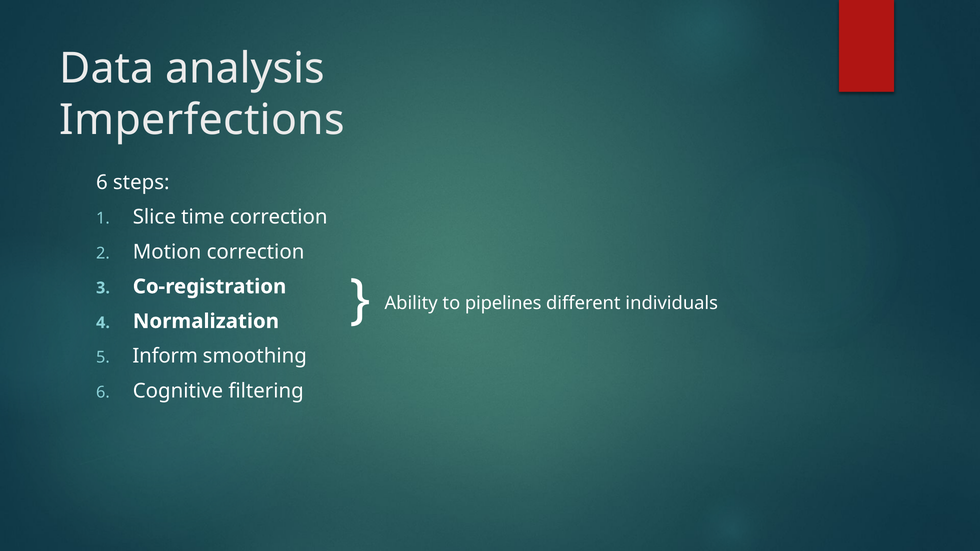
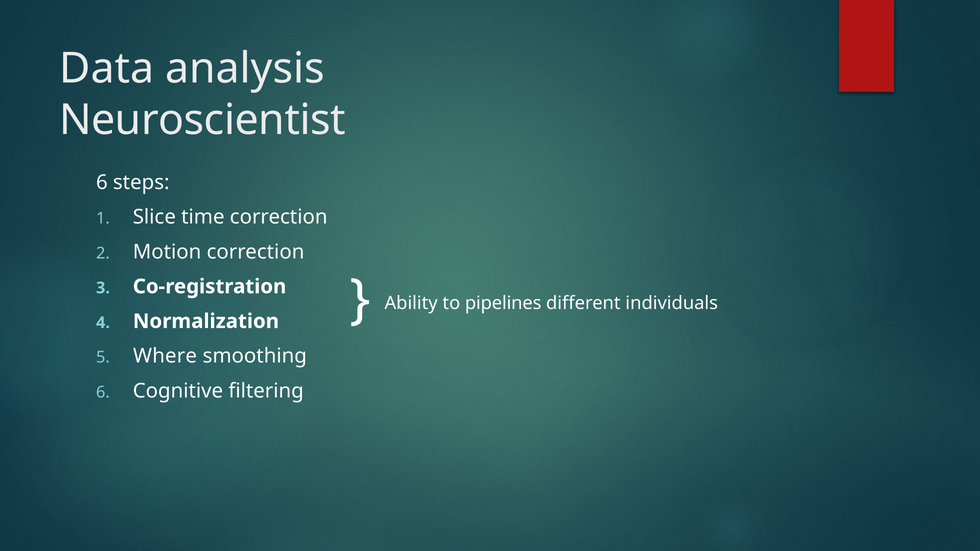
Imperfections: Imperfections -> Neuroscientist
Inform: Inform -> Where
